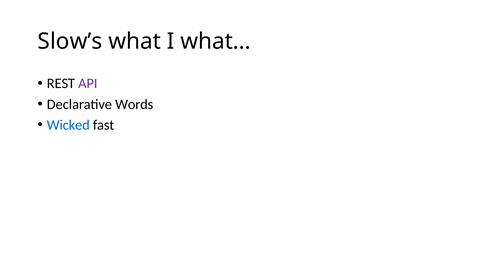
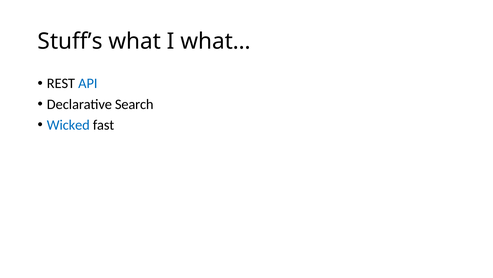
Slow’s: Slow’s -> Stuff’s
API colour: purple -> blue
Words: Words -> Search
